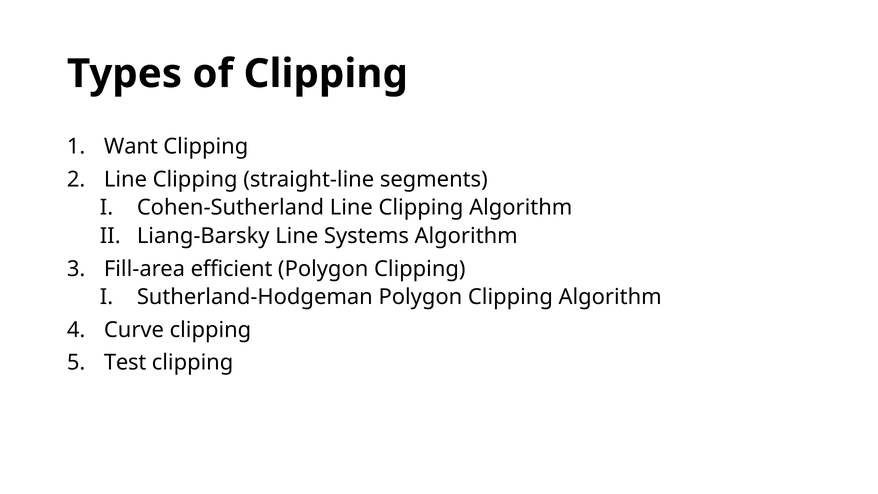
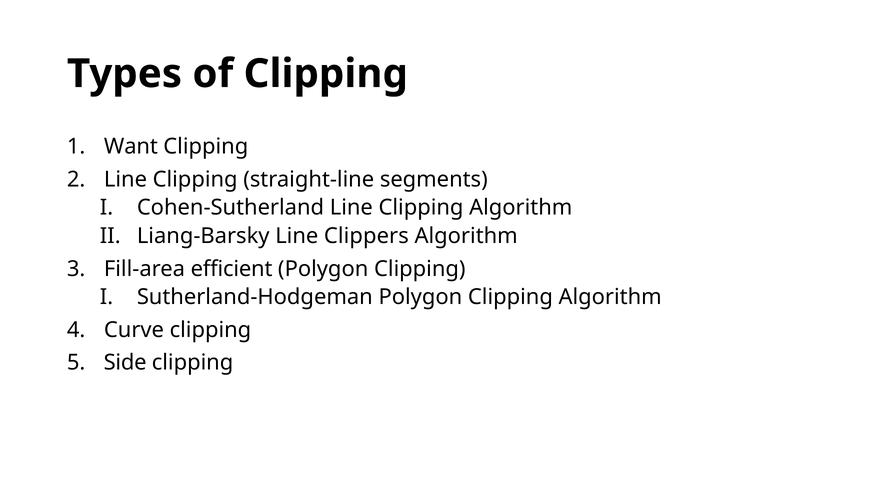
Systems: Systems -> Clippers
Test: Test -> Side
